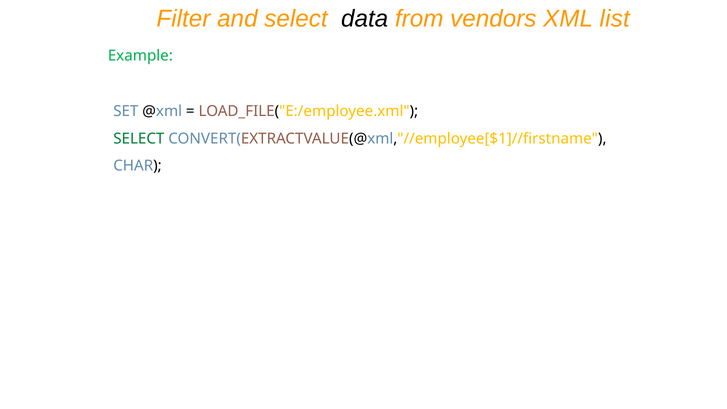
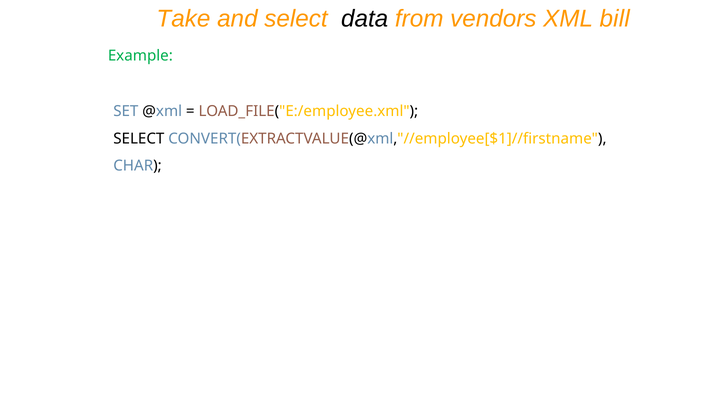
Filter: Filter -> Take
list: list -> bill
SELECT at (139, 139) colour: green -> black
